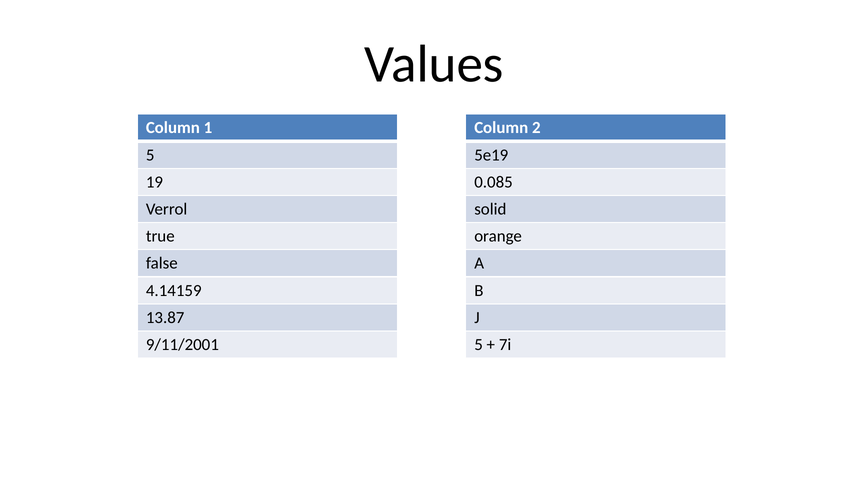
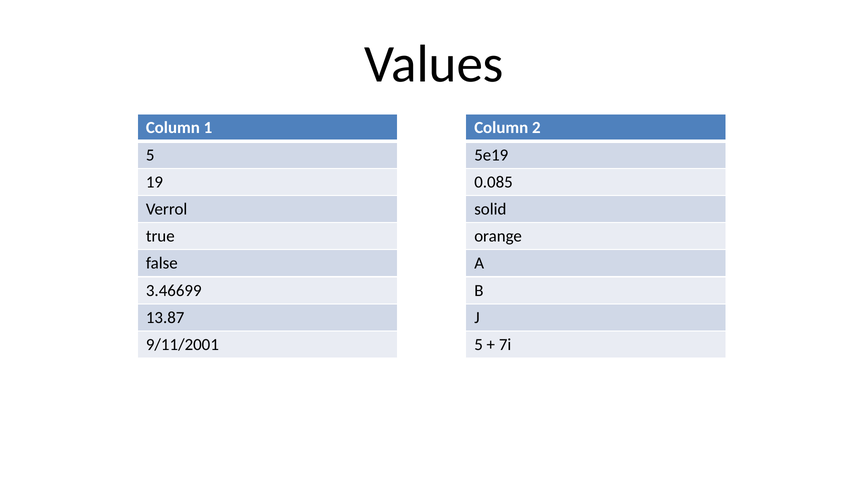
4.14159: 4.14159 -> 3.46699
